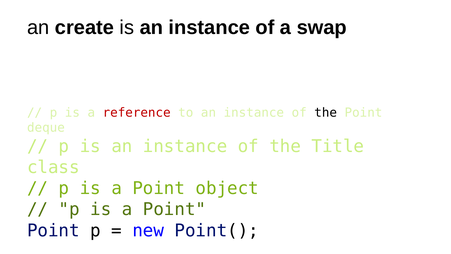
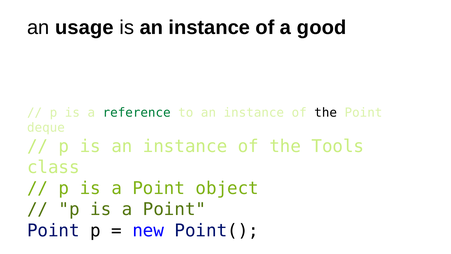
create: create -> usage
swap: swap -> good
reference colour: red -> green
Title: Title -> Tools
